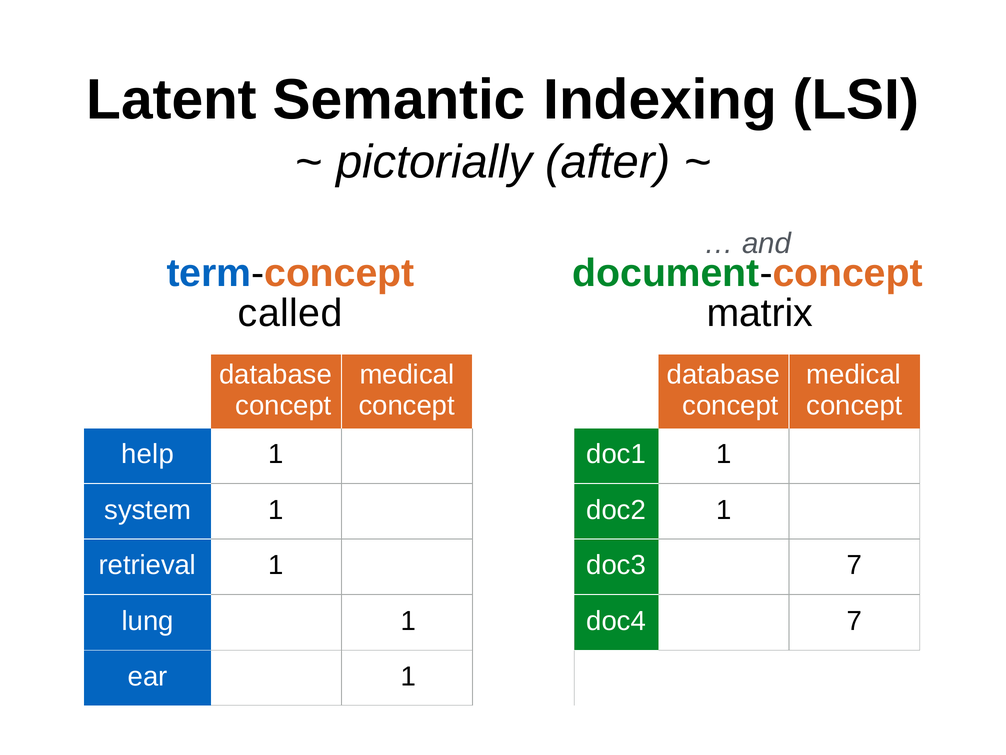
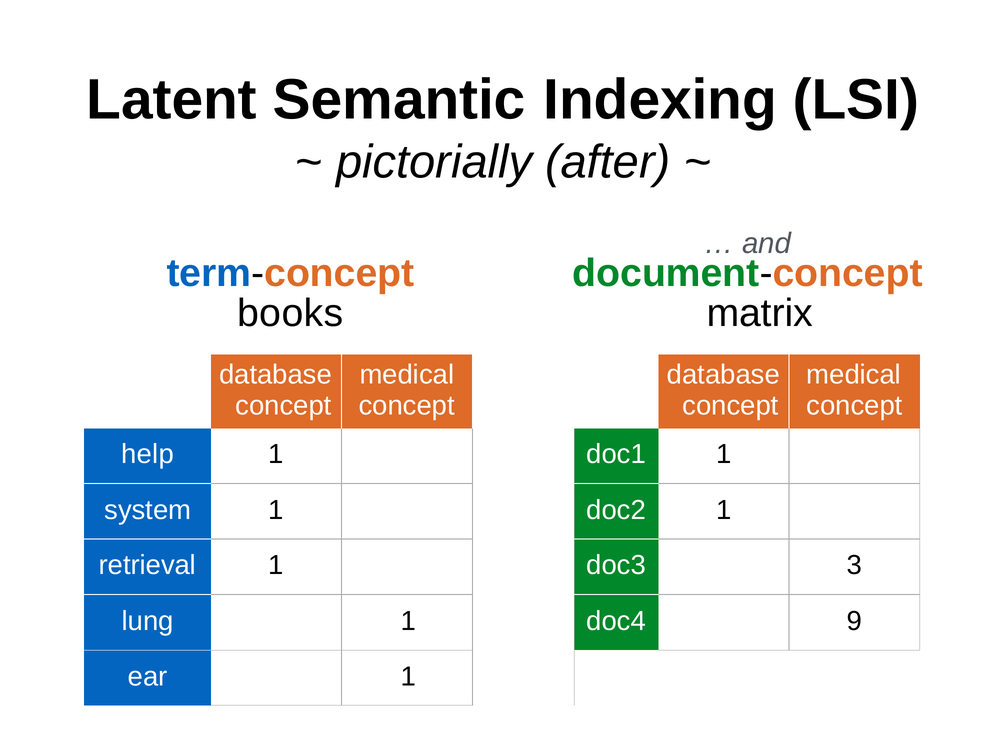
called: called -> books
doc3 7: 7 -> 3
doc4 7: 7 -> 9
